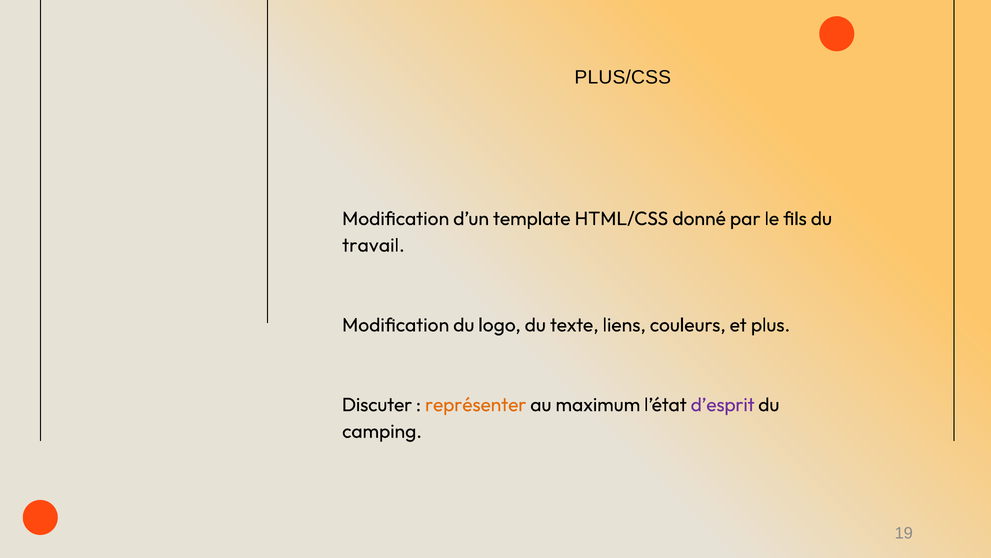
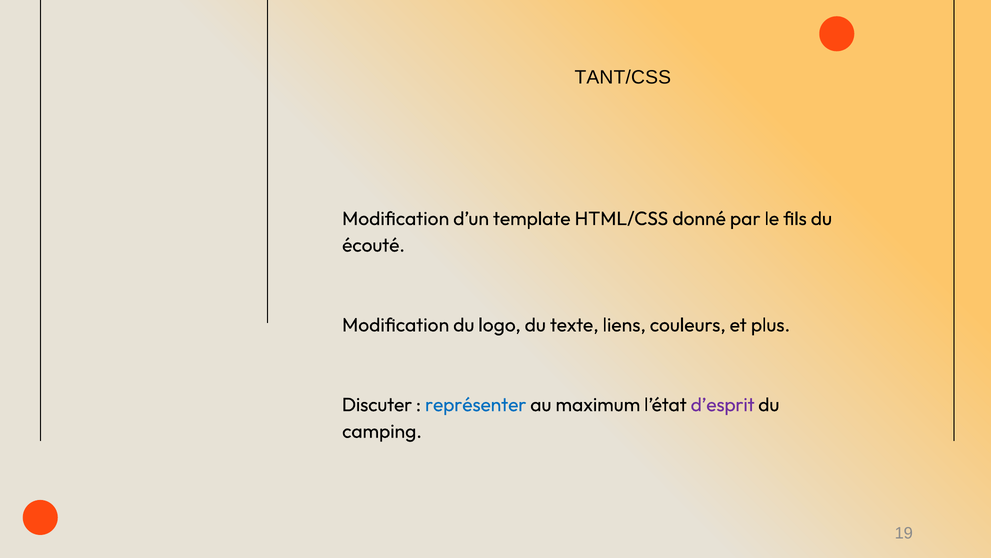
PLUS/CSS: PLUS/CSS -> TANT/CSS
travail: travail -> écouté
représenter colour: orange -> blue
